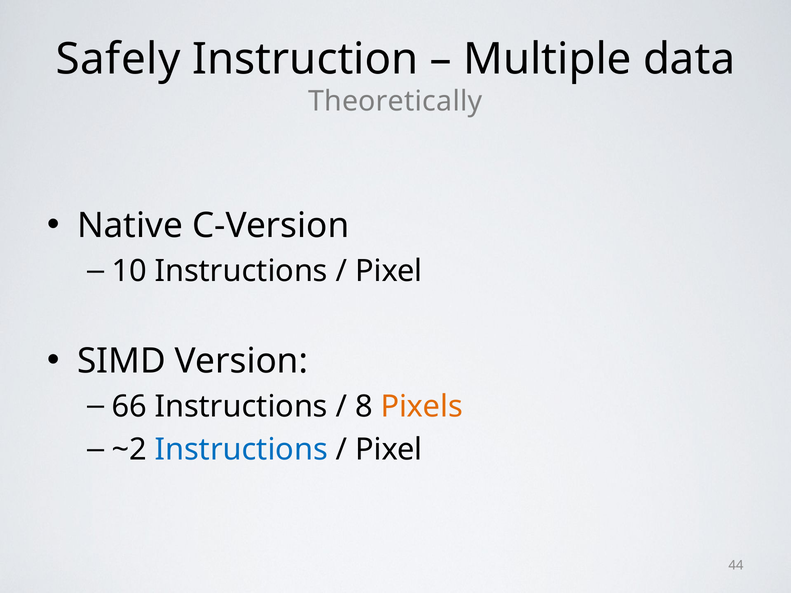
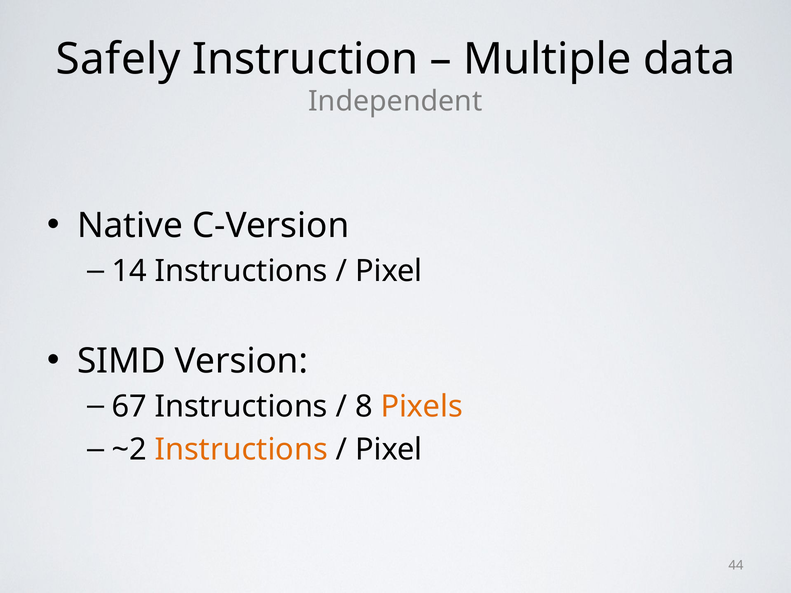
Theoretically: Theoretically -> Independent
10: 10 -> 14
66: 66 -> 67
Instructions at (241, 450) colour: blue -> orange
